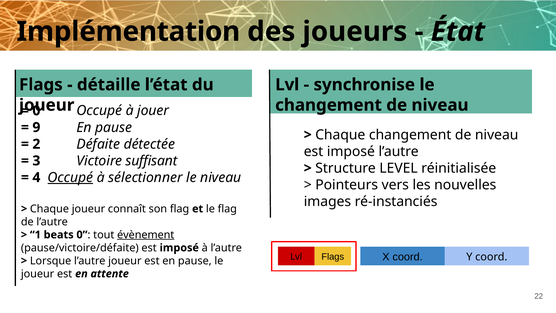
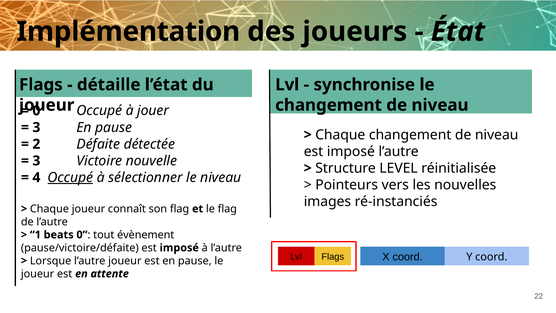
9 at (36, 127): 9 -> 3
suffisant: suffisant -> nouvelle
évènement underline: present -> none
